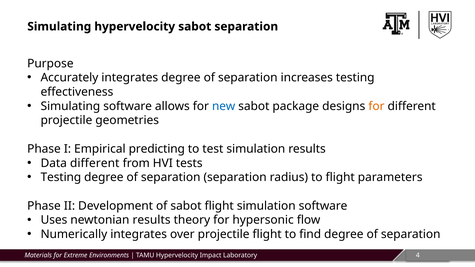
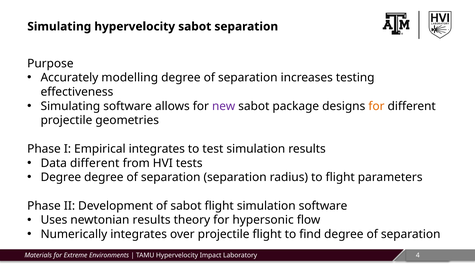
Accurately integrates: integrates -> modelling
new colour: blue -> purple
Empirical predicting: predicting -> integrates
Testing at (61, 177): Testing -> Degree
